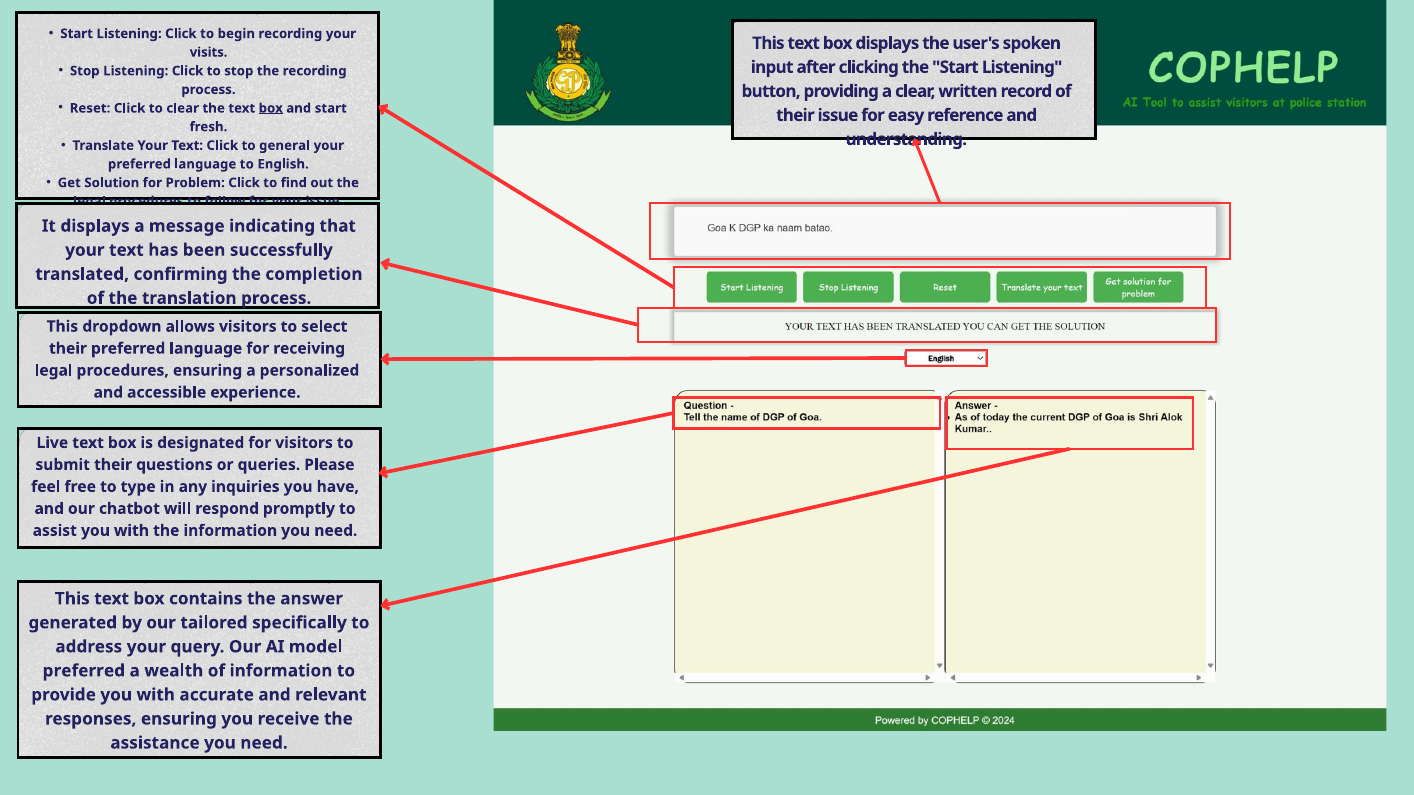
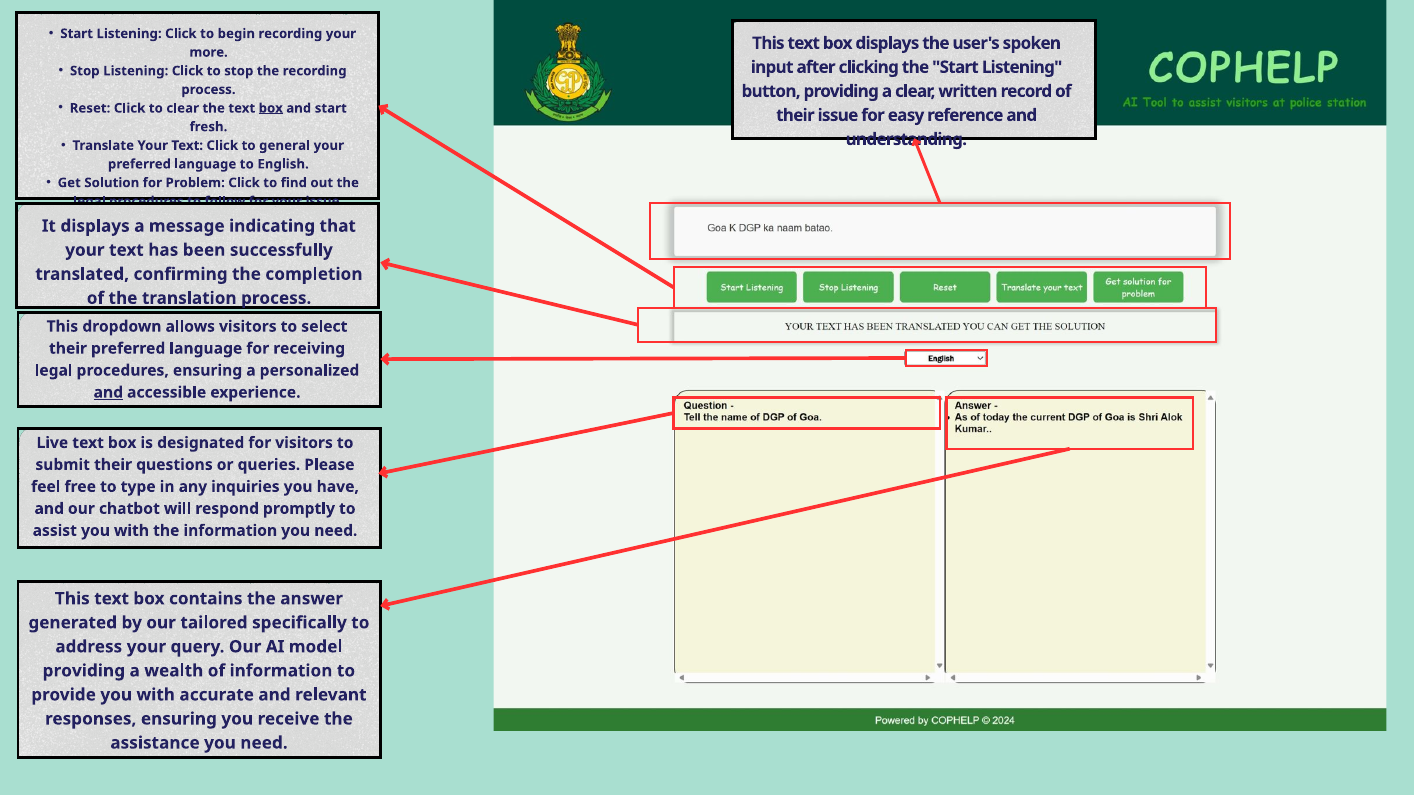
visits: visits -> more
and at (108, 393) underline: none -> present
preferred at (84, 671): preferred -> providing
